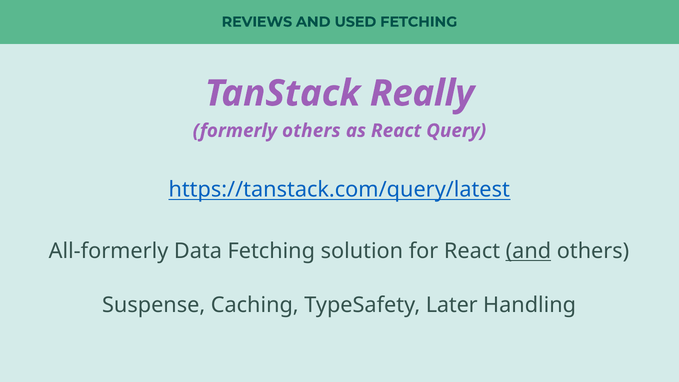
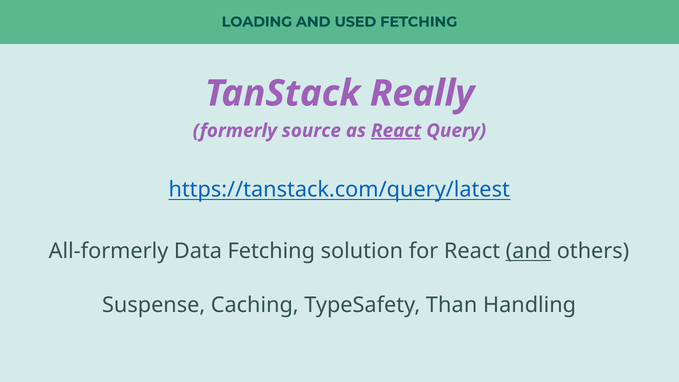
REVIEWS: REVIEWS -> LOADING
formerly others: others -> source
React at (396, 131) underline: none -> present
Later: Later -> Than
